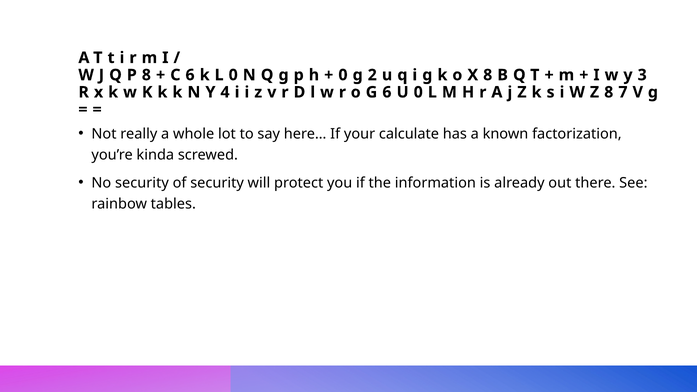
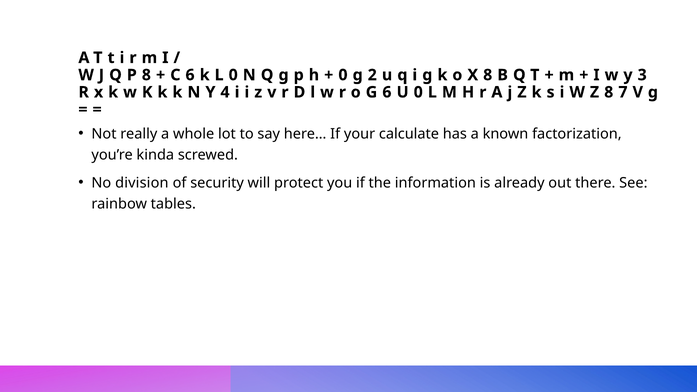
No security: security -> division
